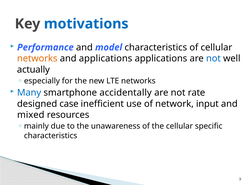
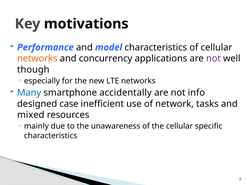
motivations colour: blue -> black
and applications: applications -> concurrency
not at (213, 59) colour: blue -> purple
actually: actually -> though
rate: rate -> info
input: input -> tasks
